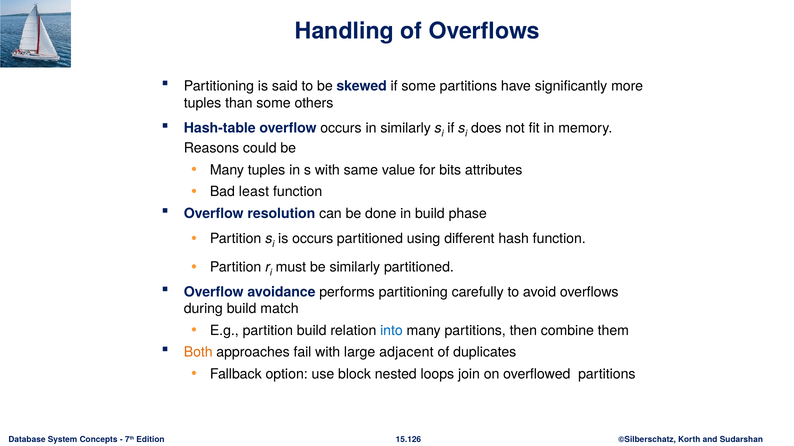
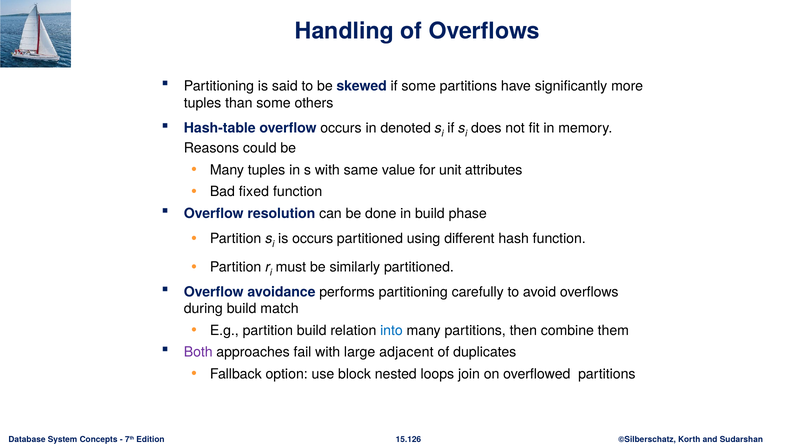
in similarly: similarly -> denoted
bits: bits -> unit
least: least -> fixed
Both colour: orange -> purple
